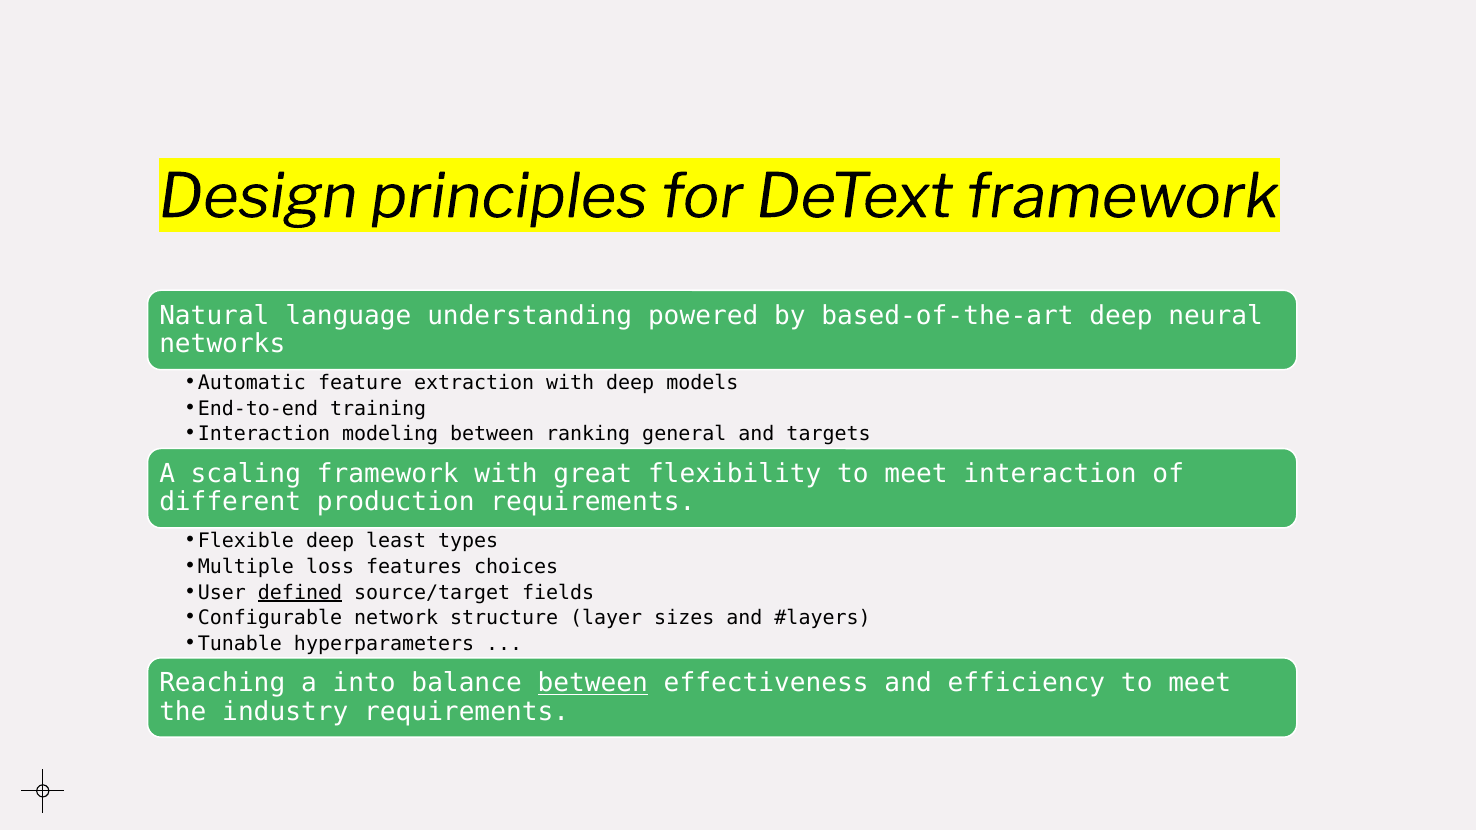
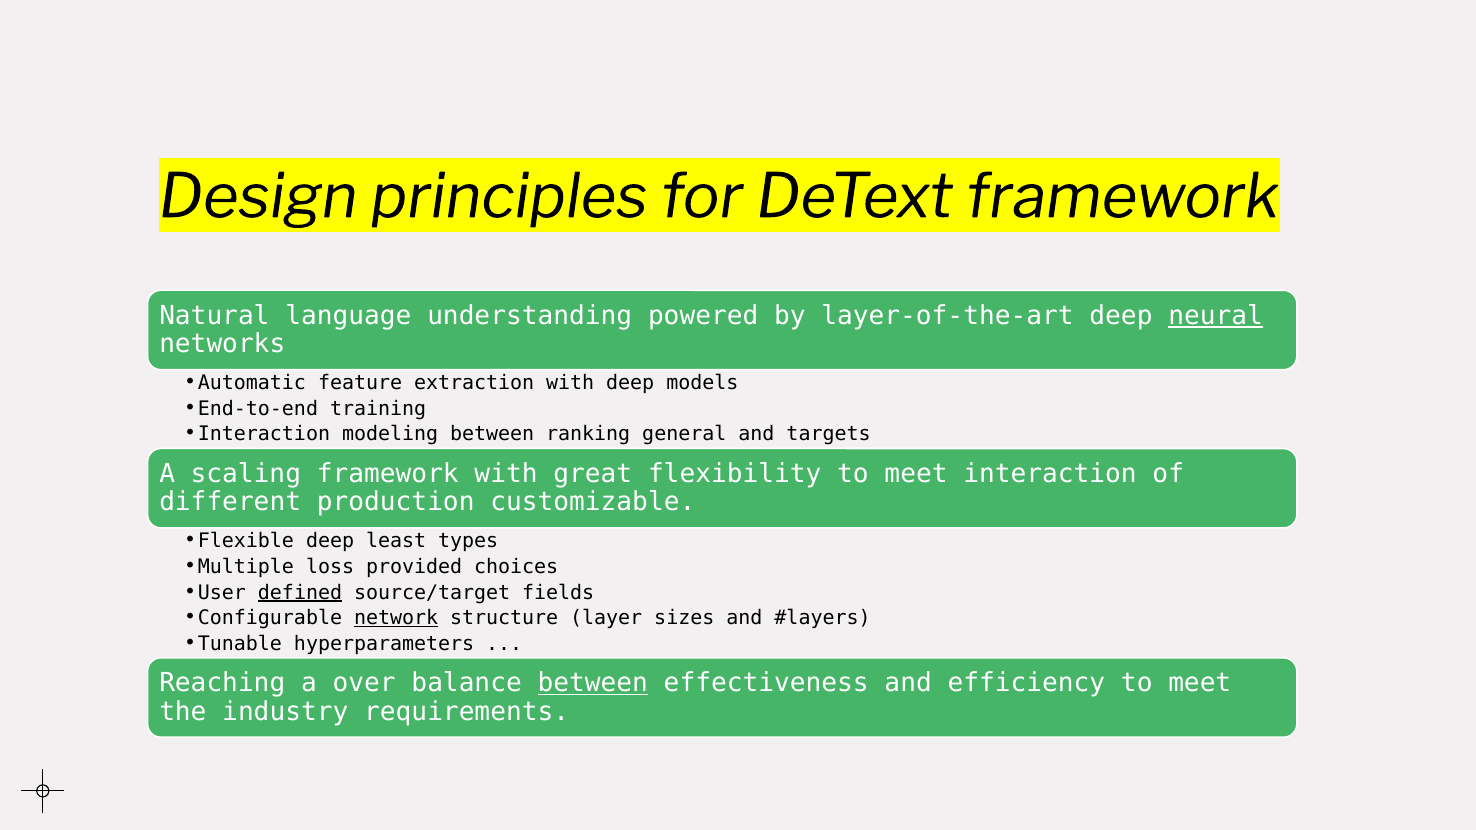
based-of-the-art: based-of-the-art -> layer-of-the-art
neural underline: none -> present
production requirements: requirements -> customizable
features: features -> provided
network underline: none -> present
into: into -> over
